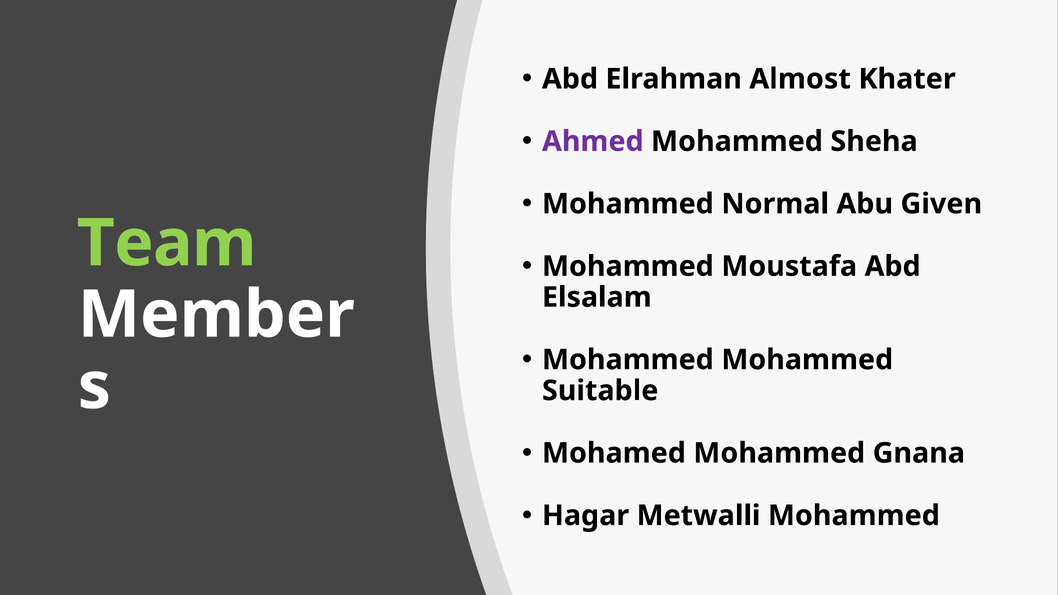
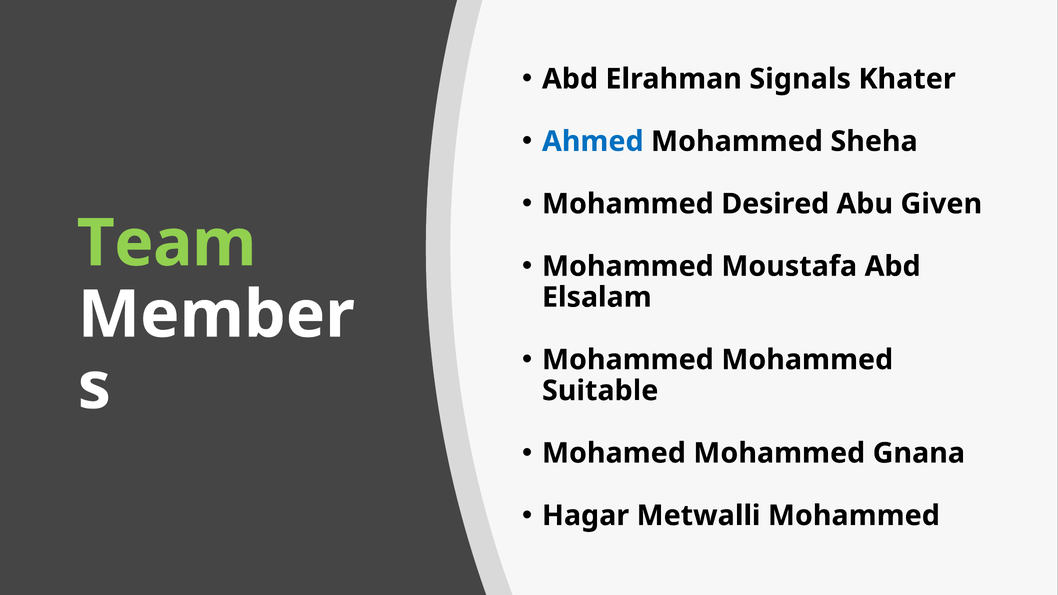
Almost: Almost -> Signals
Ahmed colour: purple -> blue
Normal: Normal -> Desired
